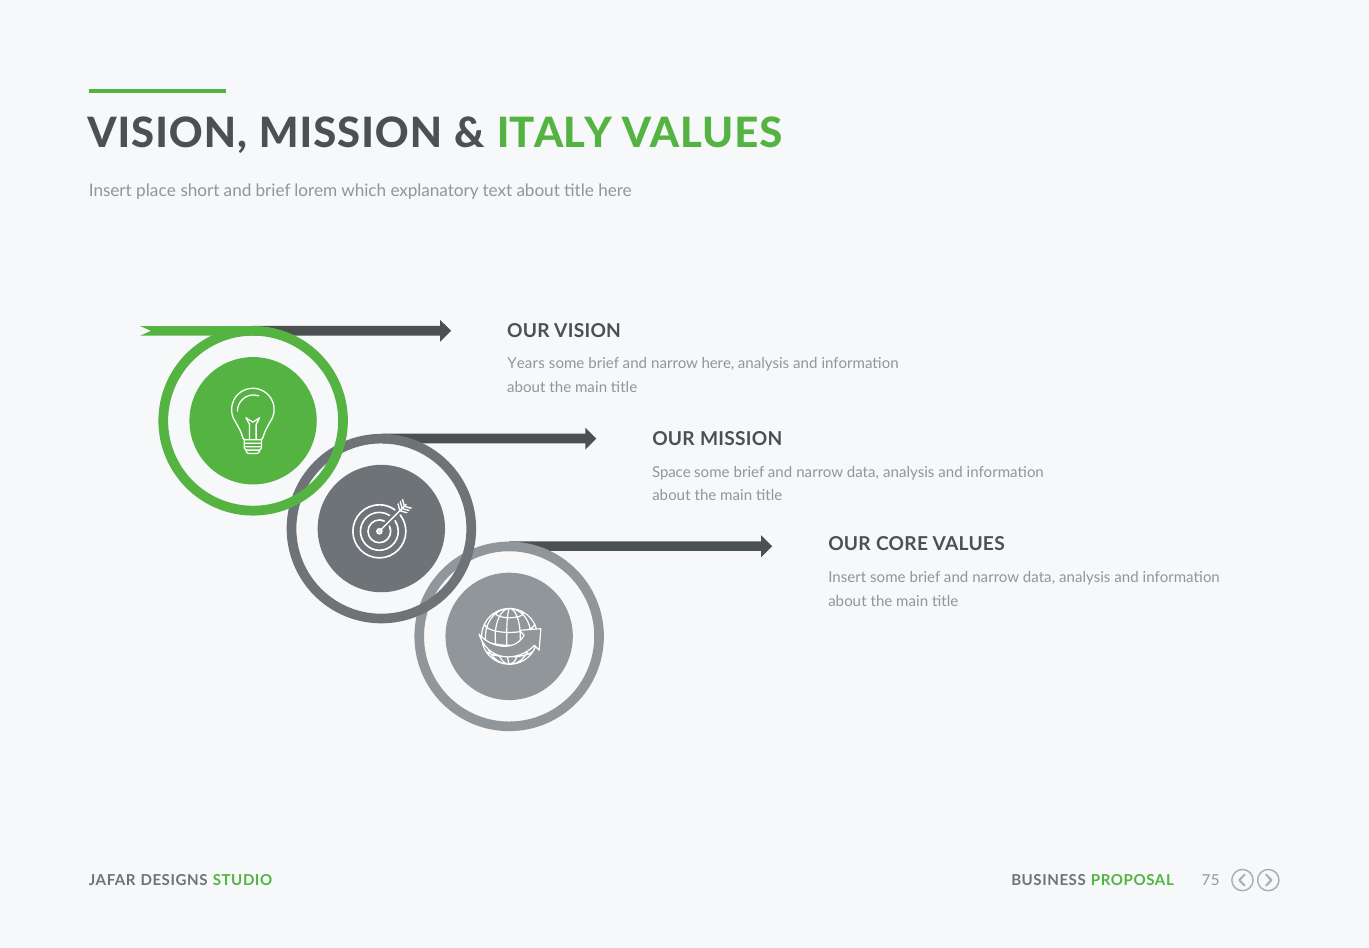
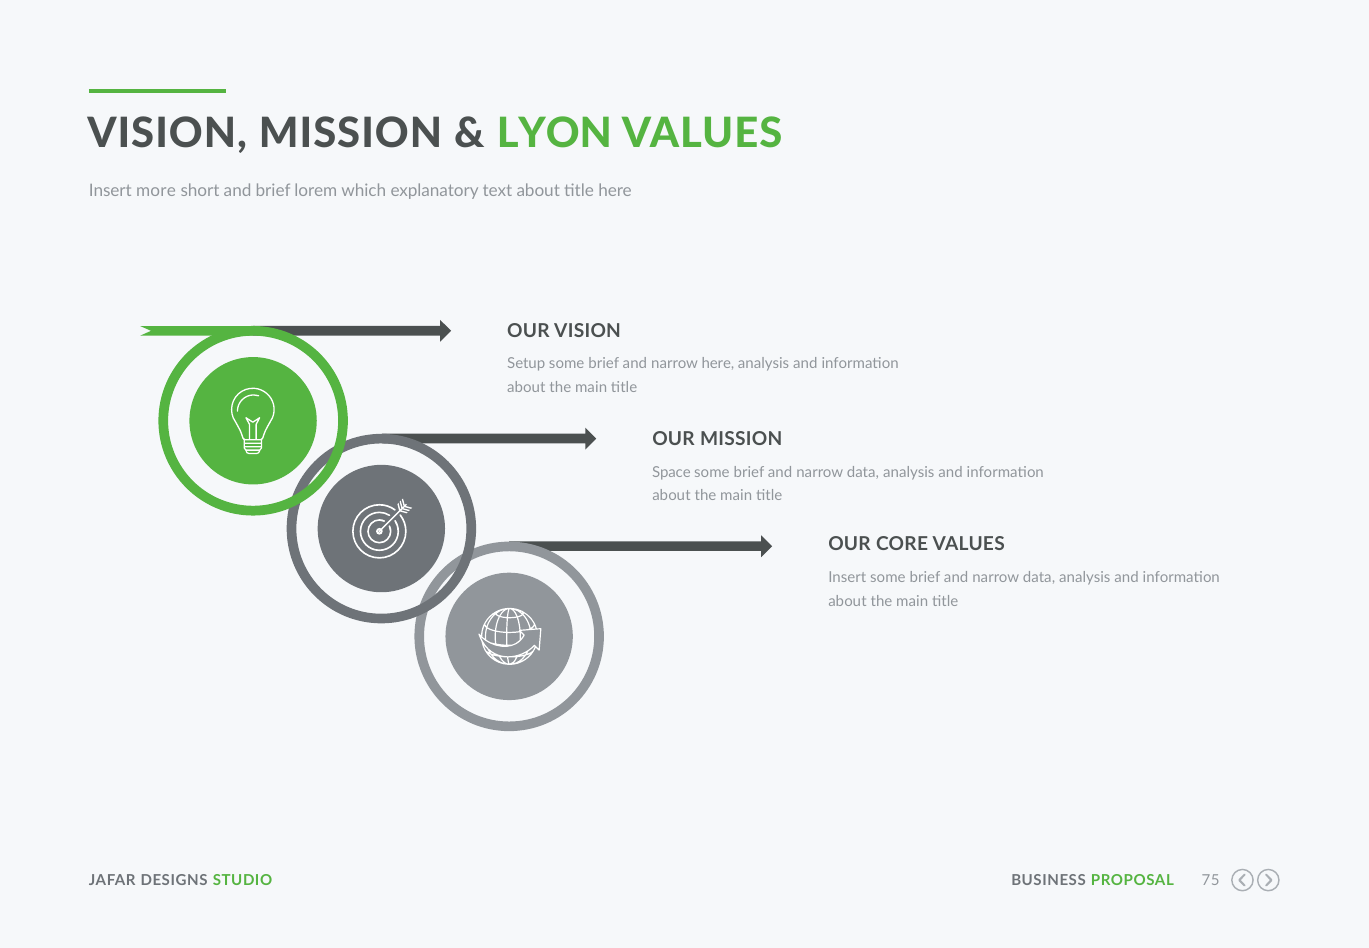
ITALY: ITALY -> LYON
place: place -> more
Years: Years -> Setup
